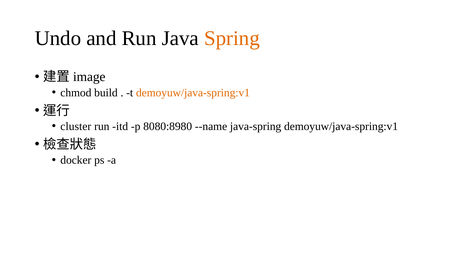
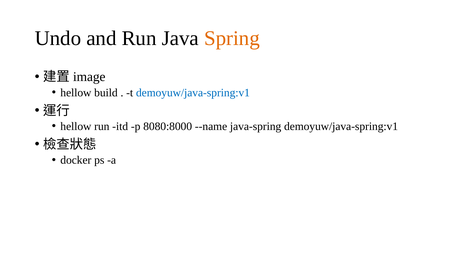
chmod at (76, 93): chmod -> hellow
demoyuw/java-spring:v1 at (193, 93) colour: orange -> blue
cluster at (76, 127): cluster -> hellow
8080:8980: 8080:8980 -> 8080:8000
